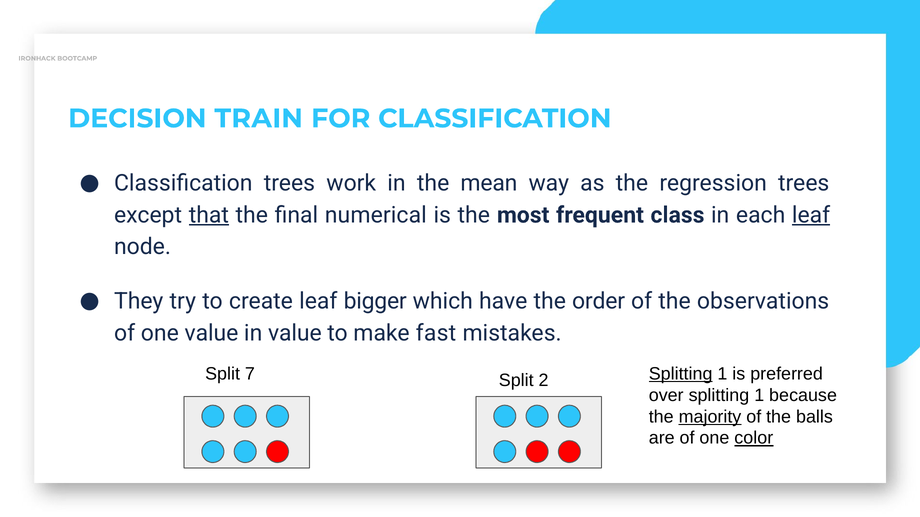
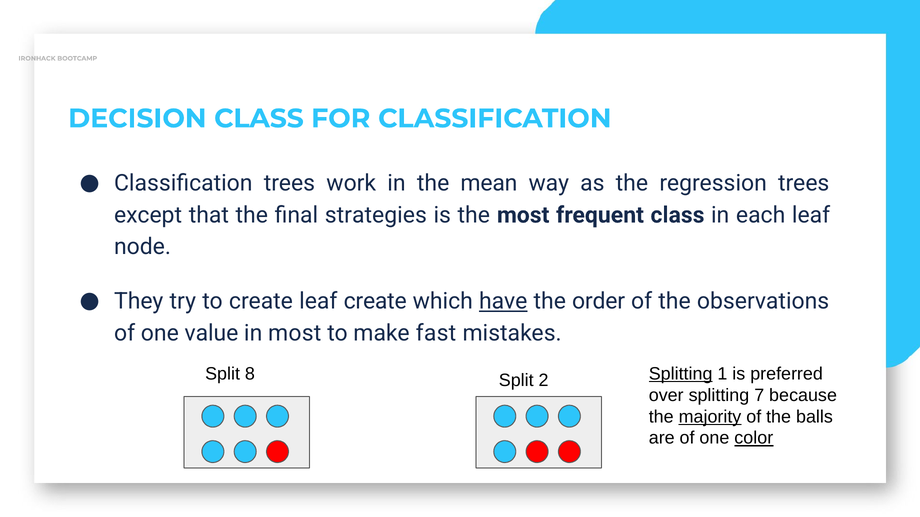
DECISION TRAIN: TRAIN -> CLASS
that underline: present -> none
numerical: numerical -> strategies
leaf at (811, 215) underline: present -> none
leaf bigger: bigger -> create
have underline: none -> present
in value: value -> most
7: 7 -> 8
over splitting 1: 1 -> 7
